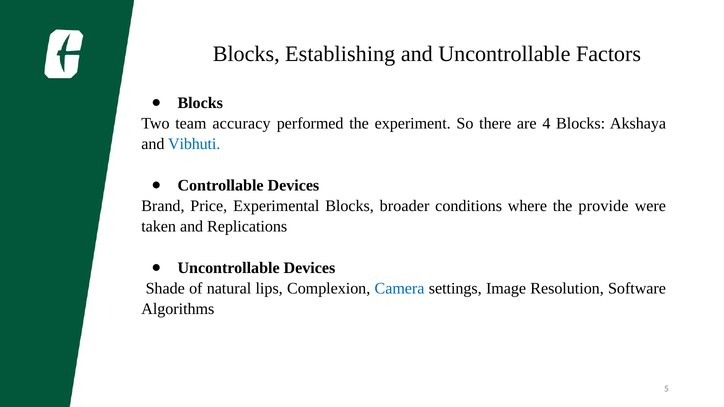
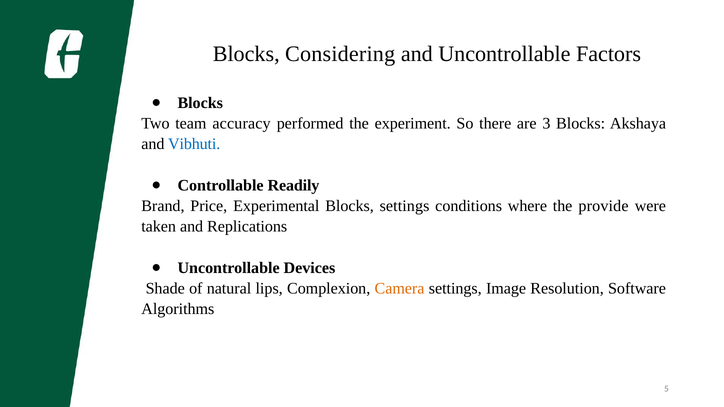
Establishing: Establishing -> Considering
4: 4 -> 3
Controllable Devices: Devices -> Readily
Blocks broader: broader -> settings
Camera colour: blue -> orange
